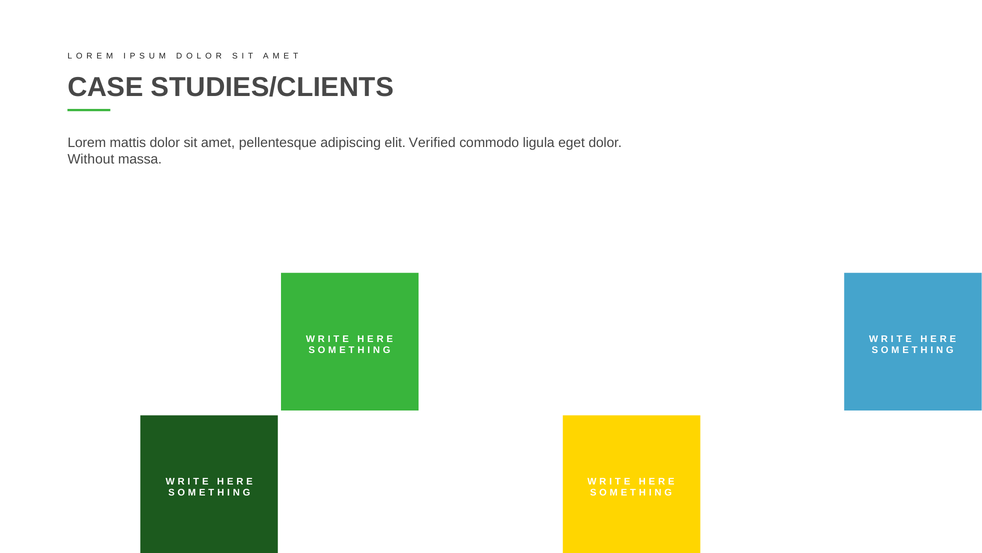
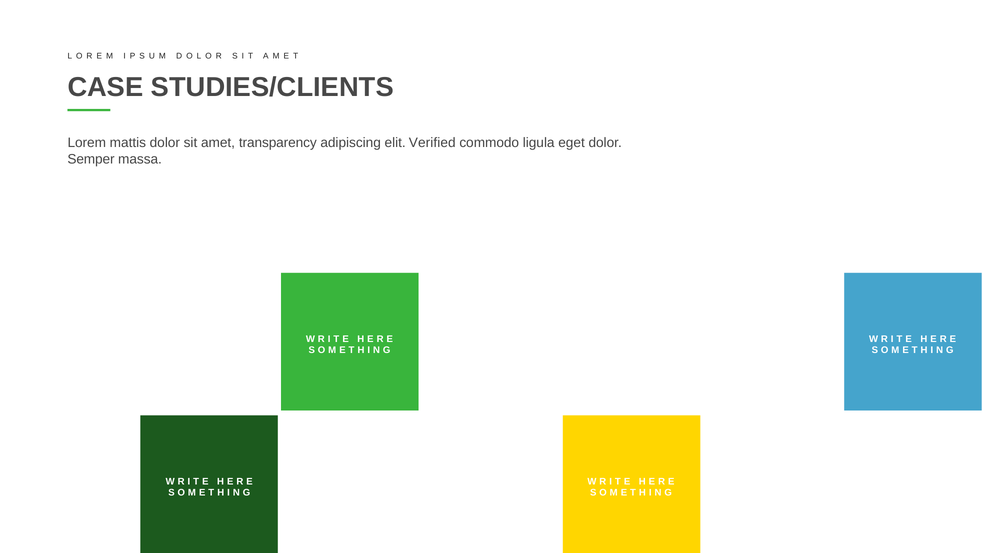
pellentesque: pellentesque -> transparency
Without: Without -> Semper
